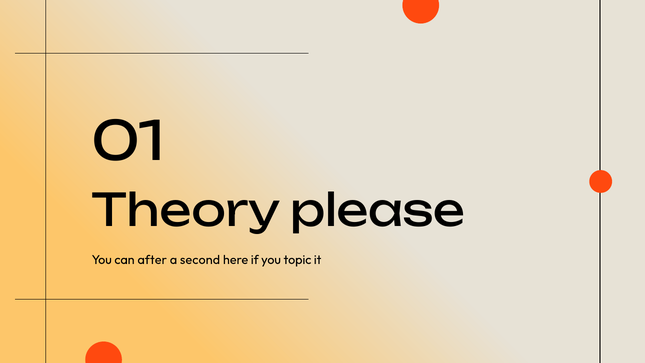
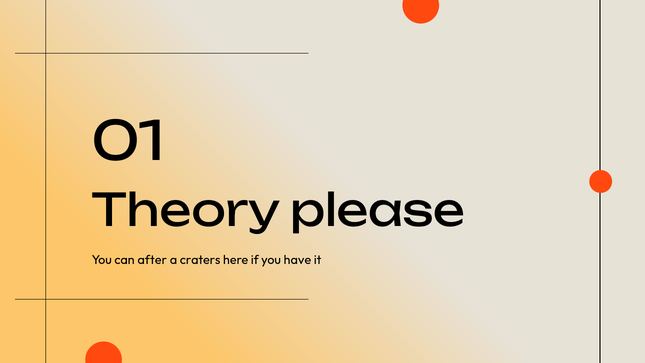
second: second -> craters
topic: topic -> have
